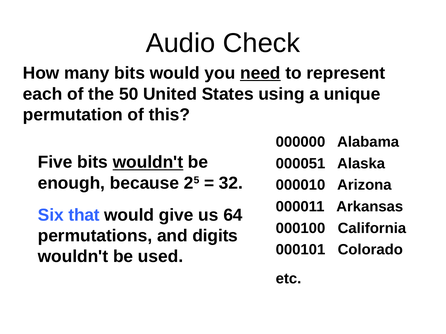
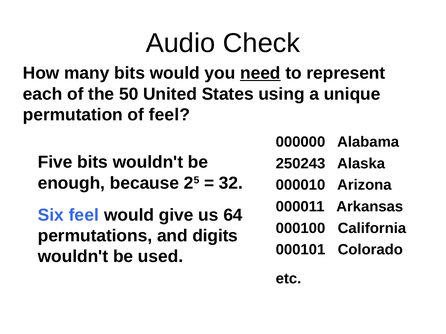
of this: this -> feel
wouldn't at (148, 162) underline: present -> none
000051: 000051 -> 250243
Six that: that -> feel
